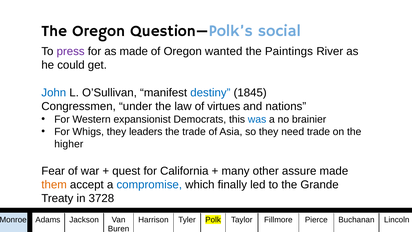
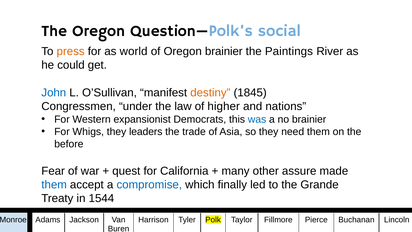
press colour: purple -> orange
as made: made -> world
Oregon wanted: wanted -> brainier
destiny colour: blue -> orange
virtues: virtues -> higher
need trade: trade -> them
higher: higher -> before
them at (54, 185) colour: orange -> blue
3728: 3728 -> 1544
